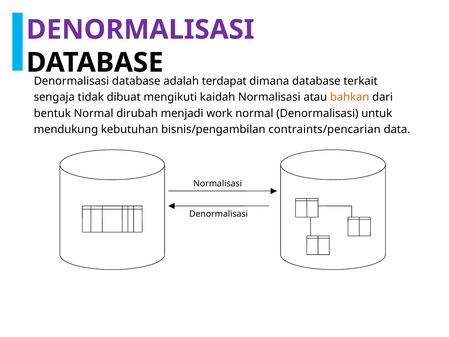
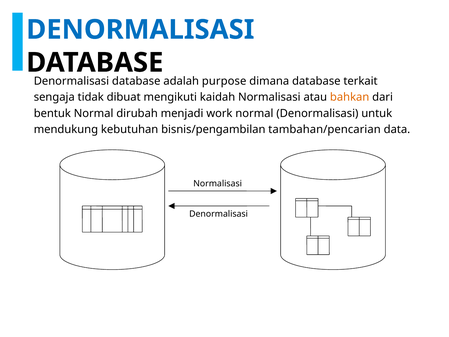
DENORMALISASI at (140, 30) colour: purple -> blue
terdapat: terdapat -> purpose
contraints/pencarian: contraints/pencarian -> tambahan/pencarian
